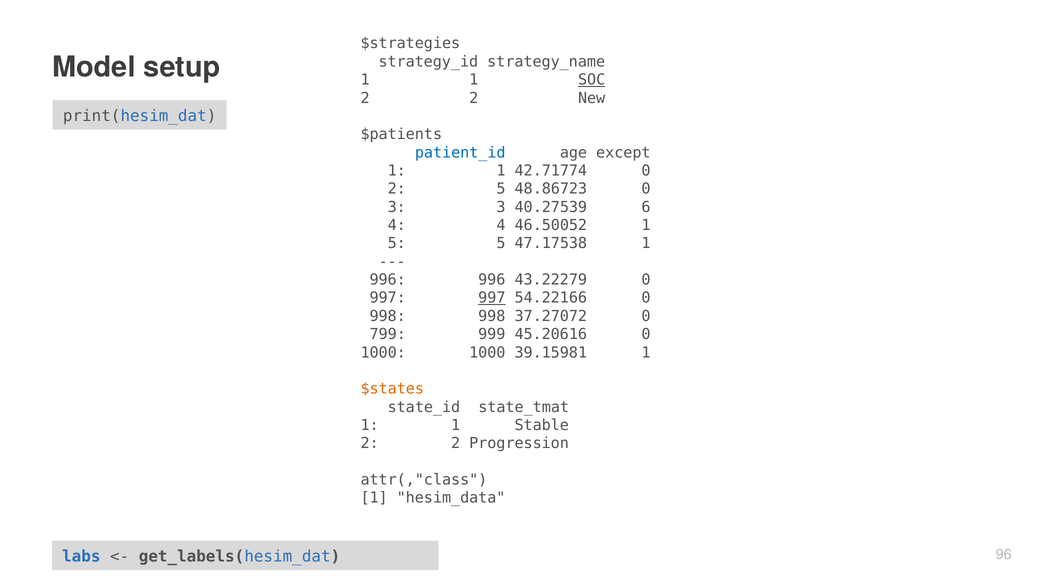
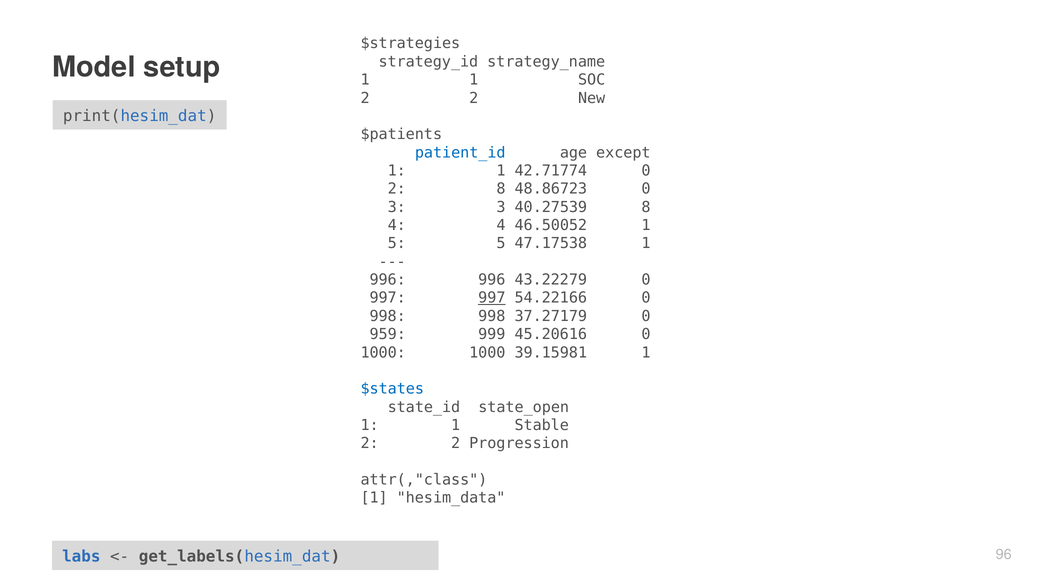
SOC underline: present -> none
2 5: 5 -> 8
40.27539 6: 6 -> 8
37.27072: 37.27072 -> 37.27179
799: 799 -> 959
$states colour: orange -> blue
state_tmat: state_tmat -> state_open
